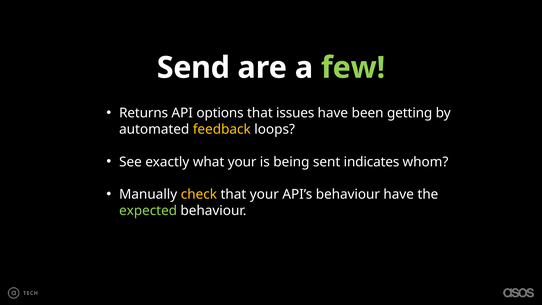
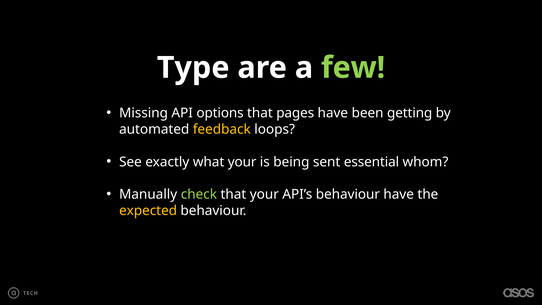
Send: Send -> Type
Returns: Returns -> Missing
issues: issues -> pages
indicates: indicates -> essential
check colour: yellow -> light green
expected colour: light green -> yellow
